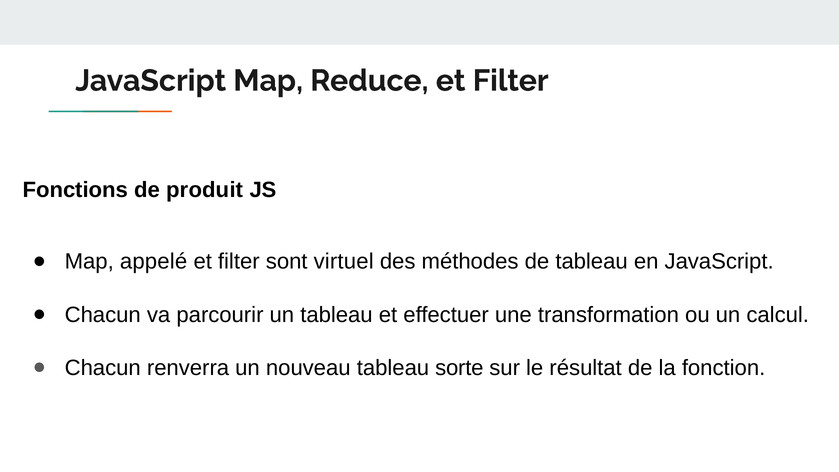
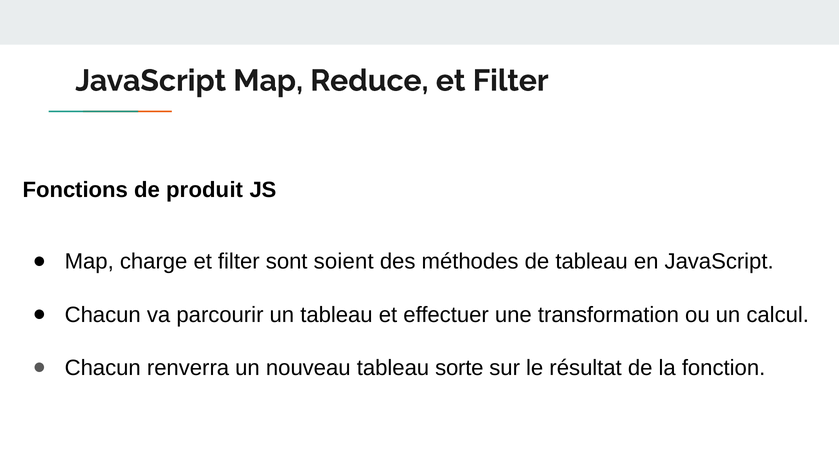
appelé: appelé -> charge
virtuel: virtuel -> soient
